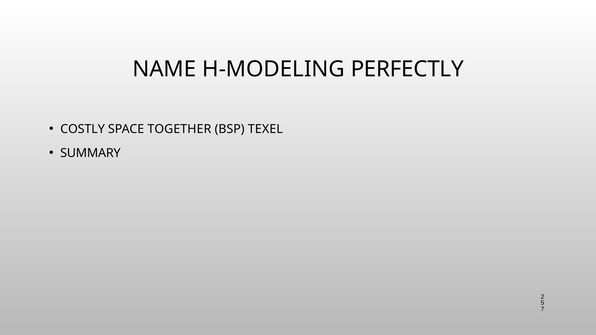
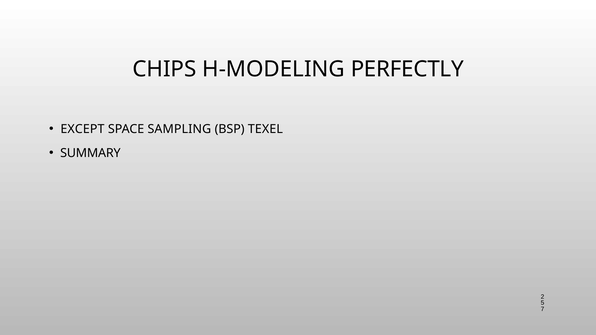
NAME: NAME -> CHIPS
COSTLY: COSTLY -> EXCEPT
TOGETHER: TOGETHER -> SAMPLING
